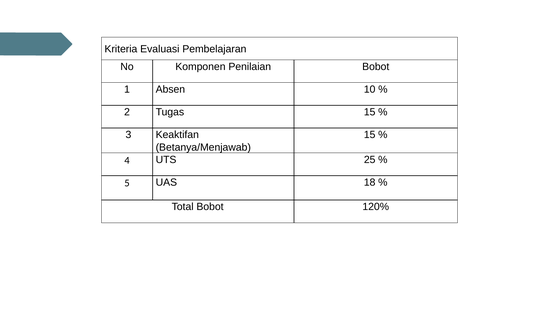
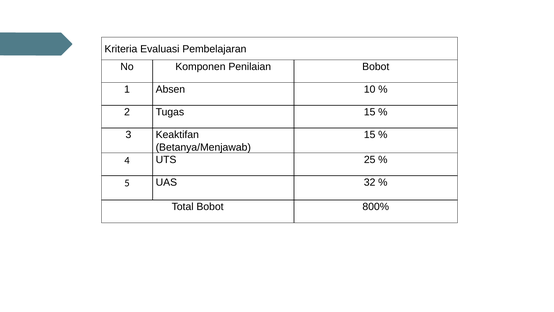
18: 18 -> 32
120%: 120% -> 800%
